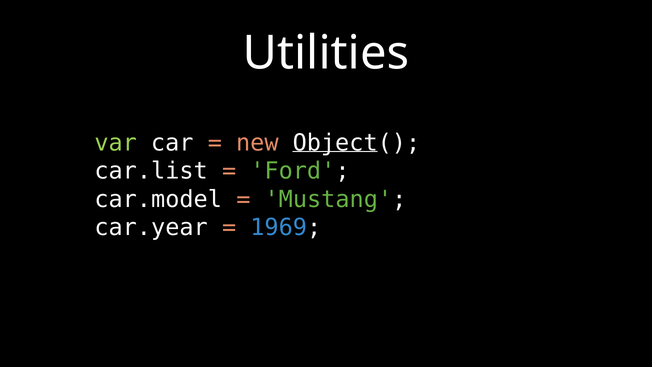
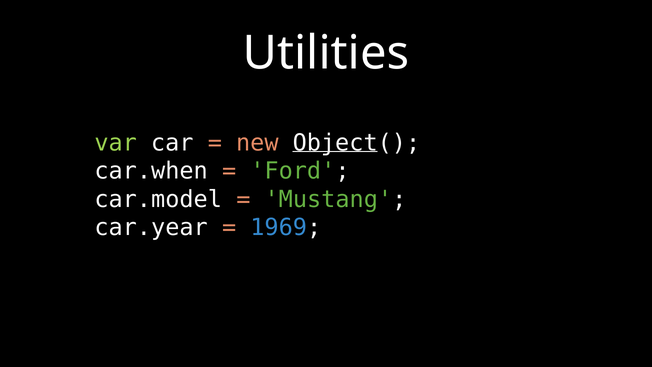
car.list: car.list -> car.when
